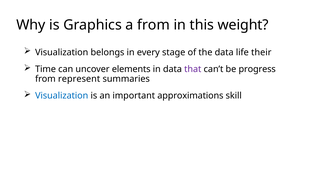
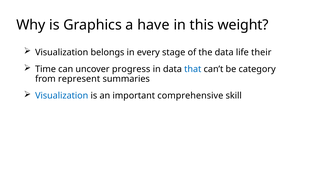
a from: from -> have
elements: elements -> progress
that colour: purple -> blue
progress: progress -> category
approximations: approximations -> comprehensive
